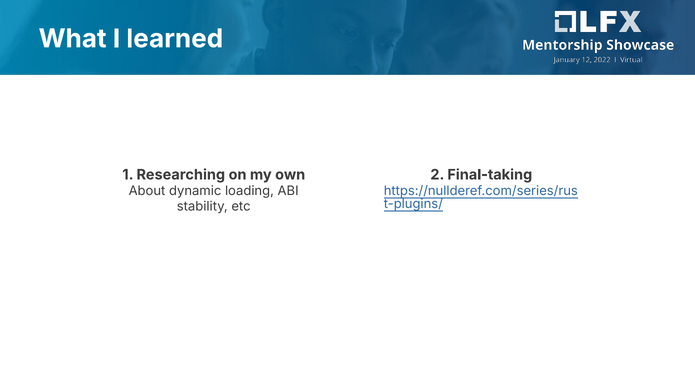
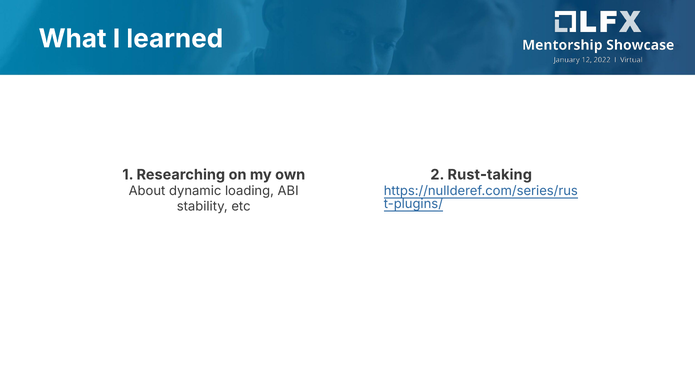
Final-taking: Final-taking -> Rust-taking
